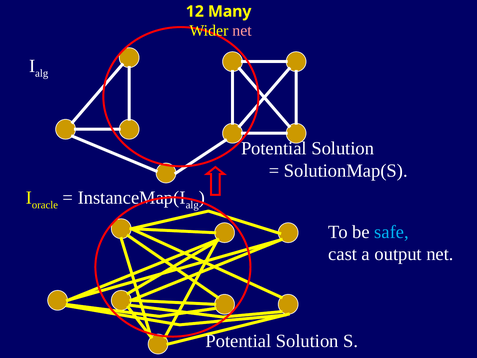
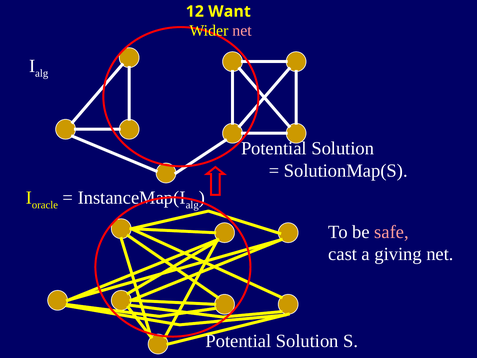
Many: Many -> Want
safe colour: light blue -> pink
output: output -> giving
